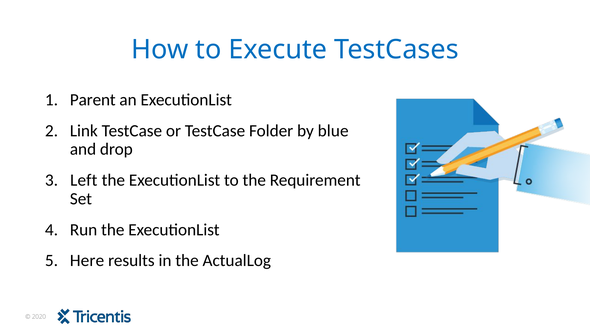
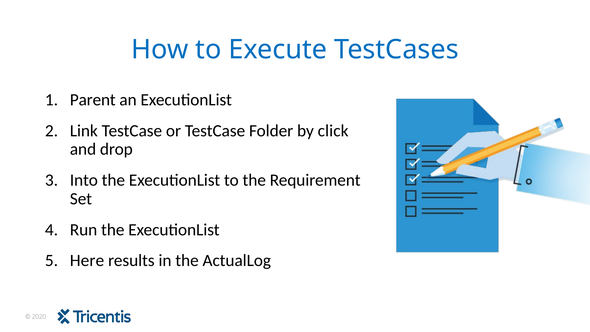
blue: blue -> click
Left: Left -> Into
